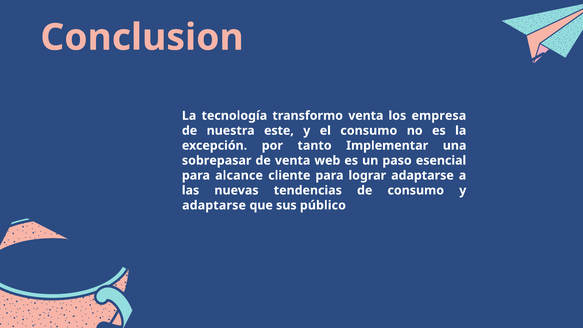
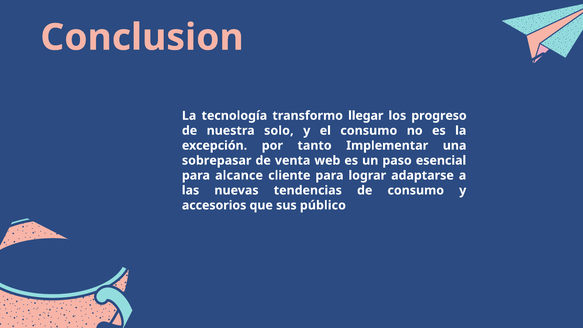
transformo venta: venta -> llegar
empresa: empresa -> progreso
este: este -> solo
adaptarse at (214, 205): adaptarse -> accesorios
